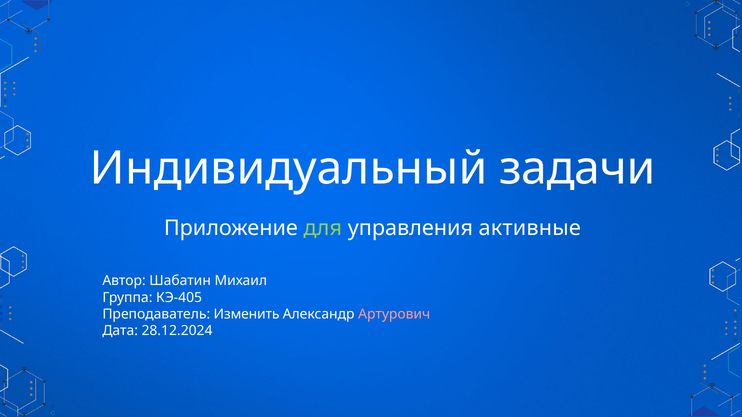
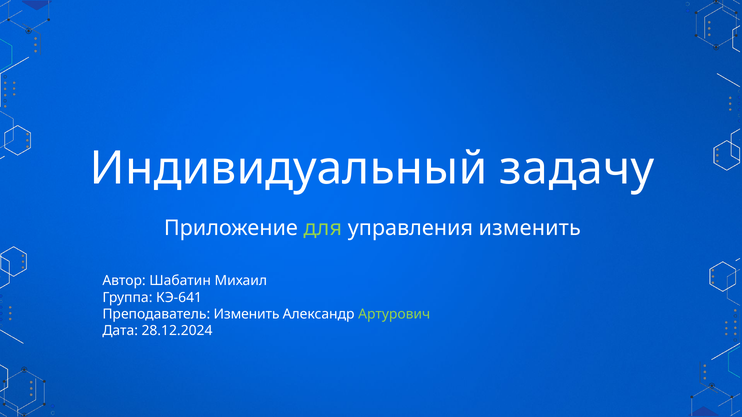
задачи: задачи -> задачу
управления активные: активные -> изменить
КЭ-405: КЭ-405 -> КЭ-641
Артурович colour: pink -> light green
